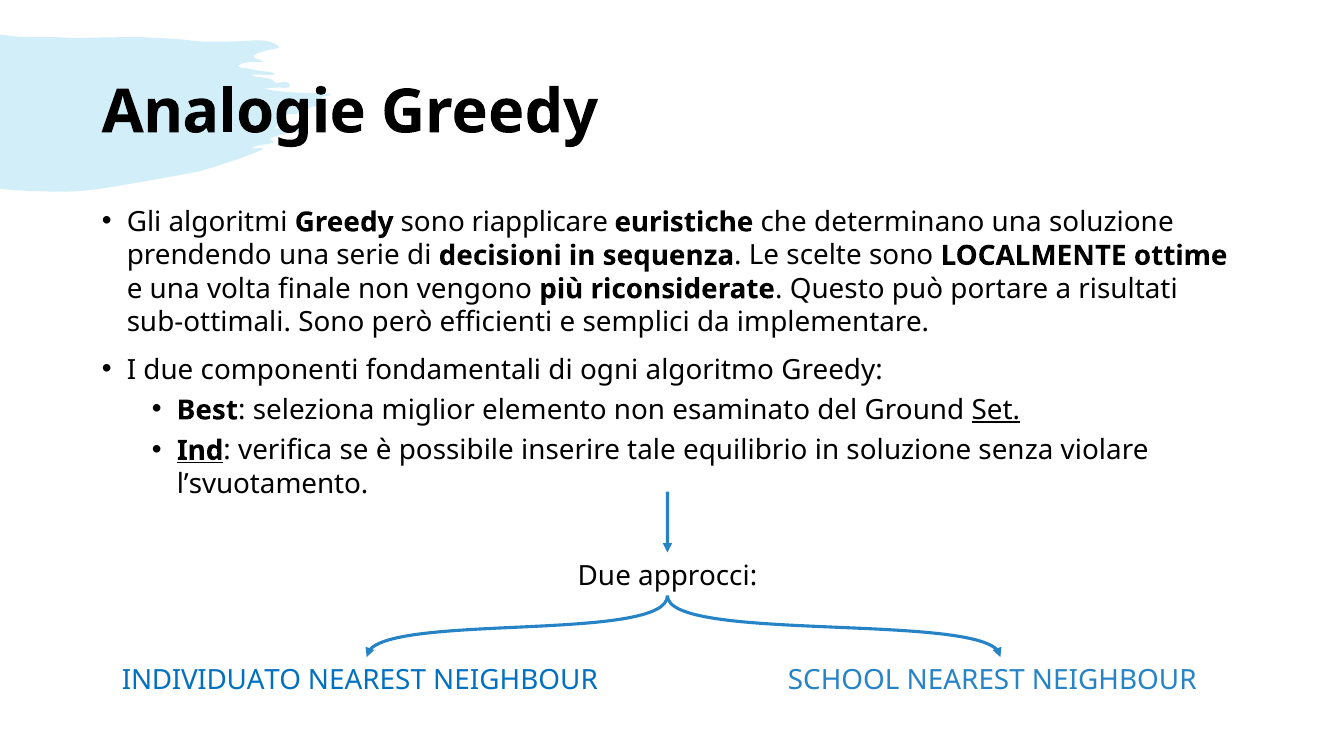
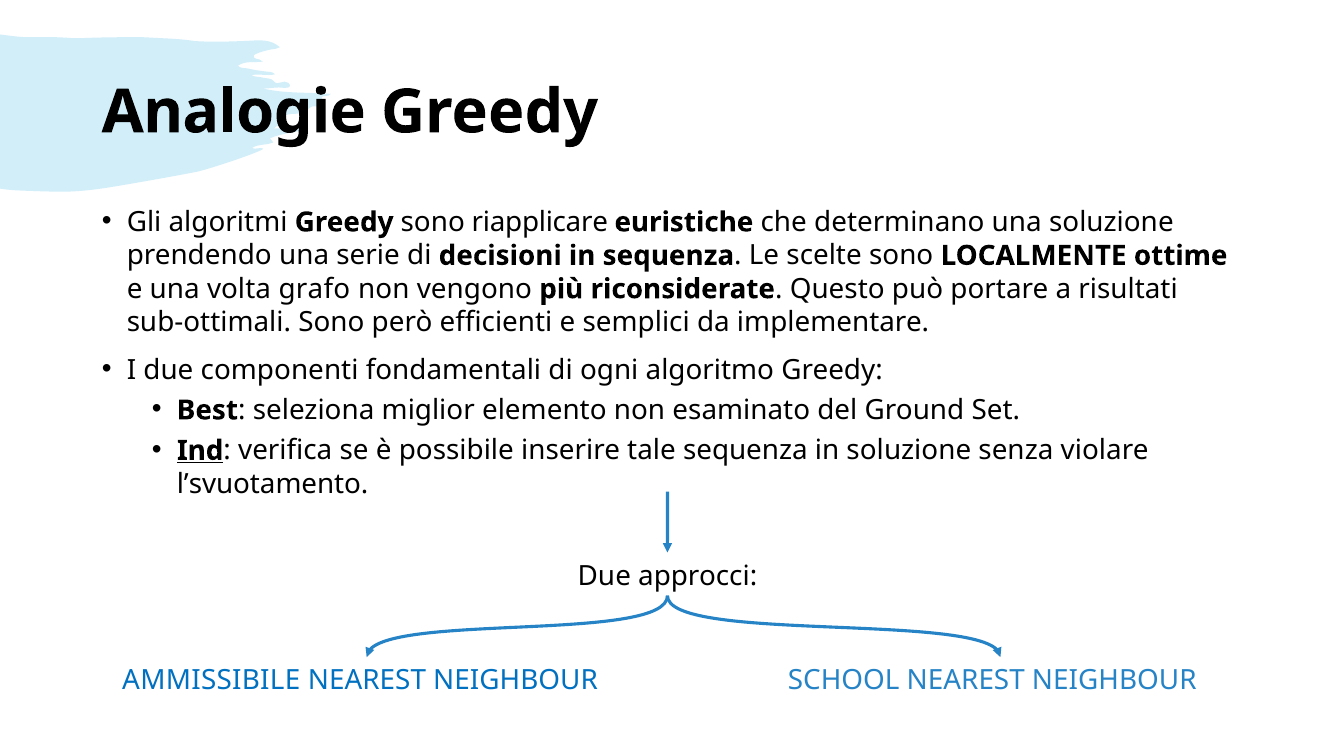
finale: finale -> grafo
Set underline: present -> none
tale equilibrio: equilibrio -> sequenza
INDIVIDUATO: INDIVIDUATO -> AMMISSIBILE
